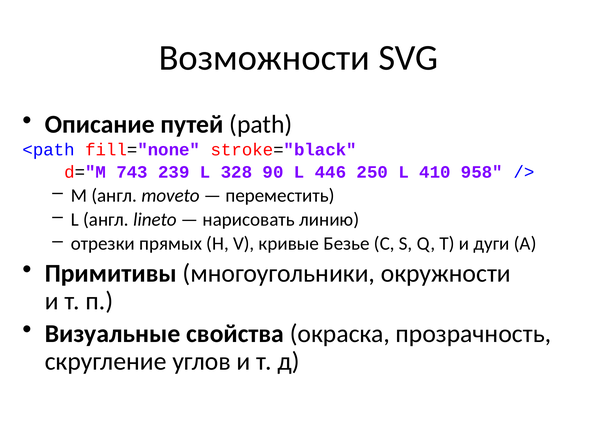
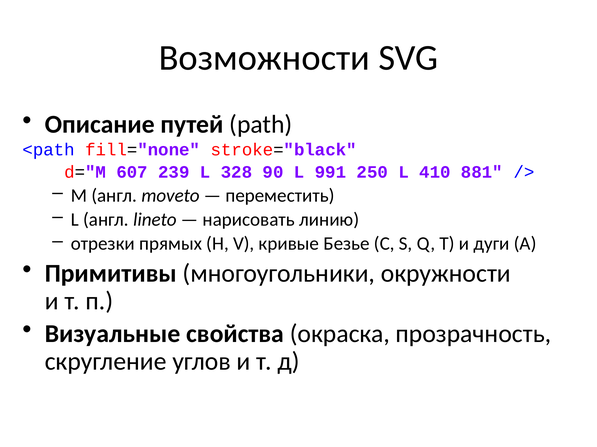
743: 743 -> 607
446: 446 -> 991
958: 958 -> 881
